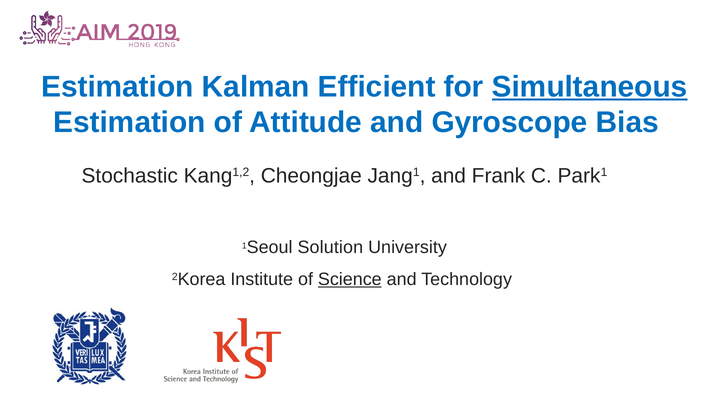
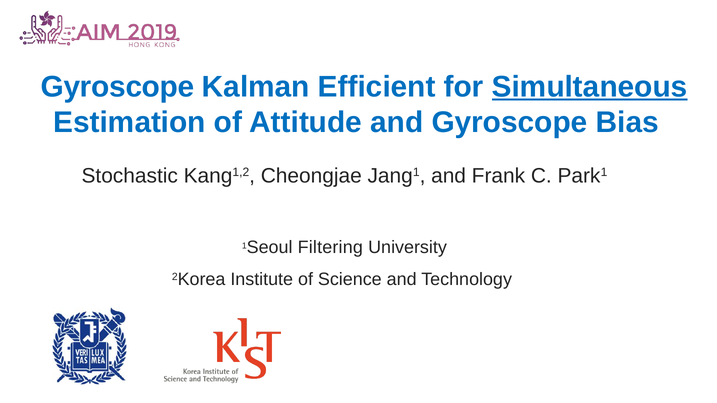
Estimation at (117, 87): Estimation -> Gyroscope
Solution: Solution -> Filtering
Science underline: present -> none
